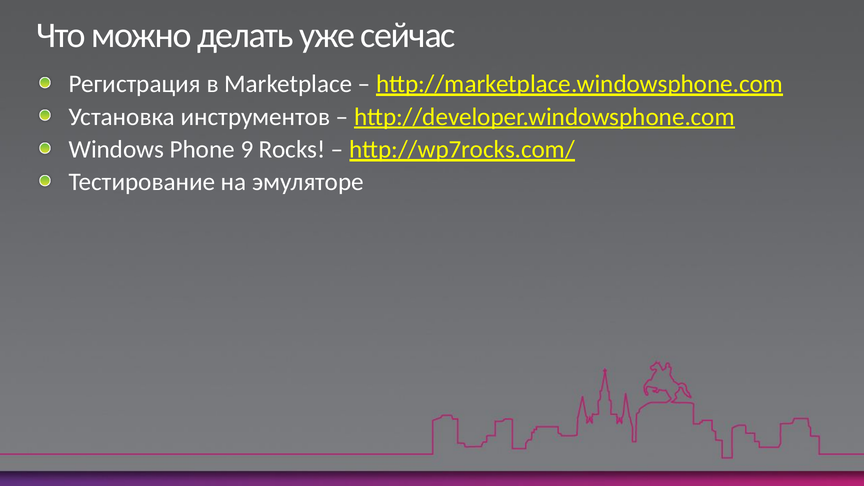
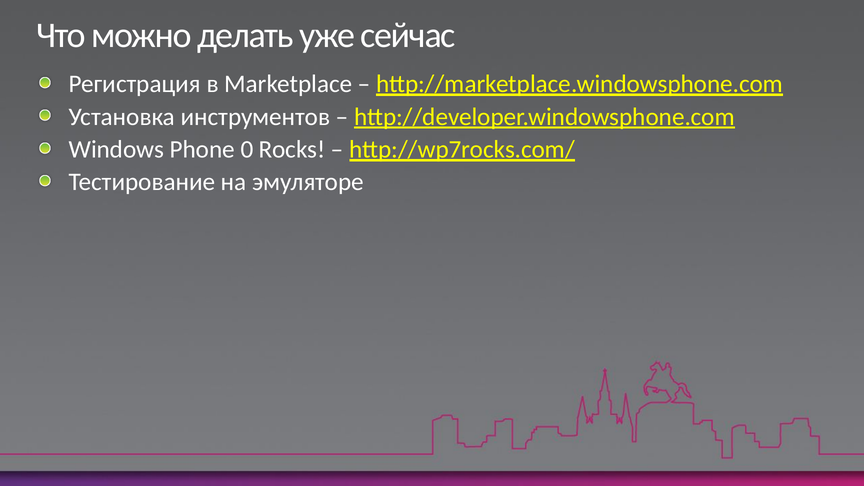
9: 9 -> 0
